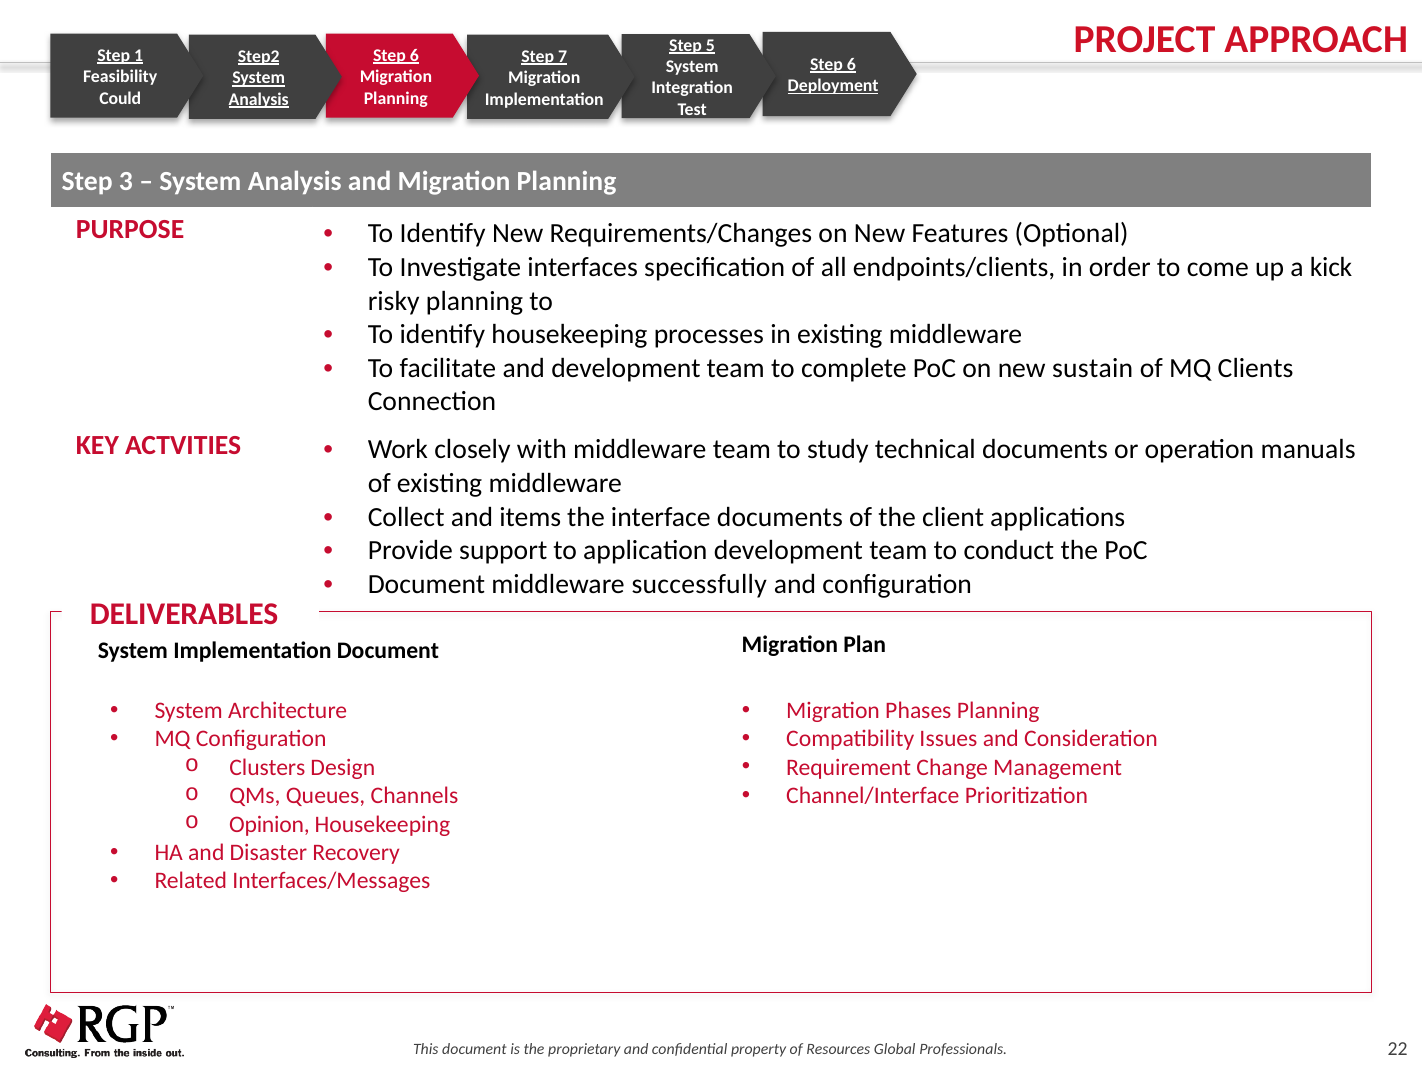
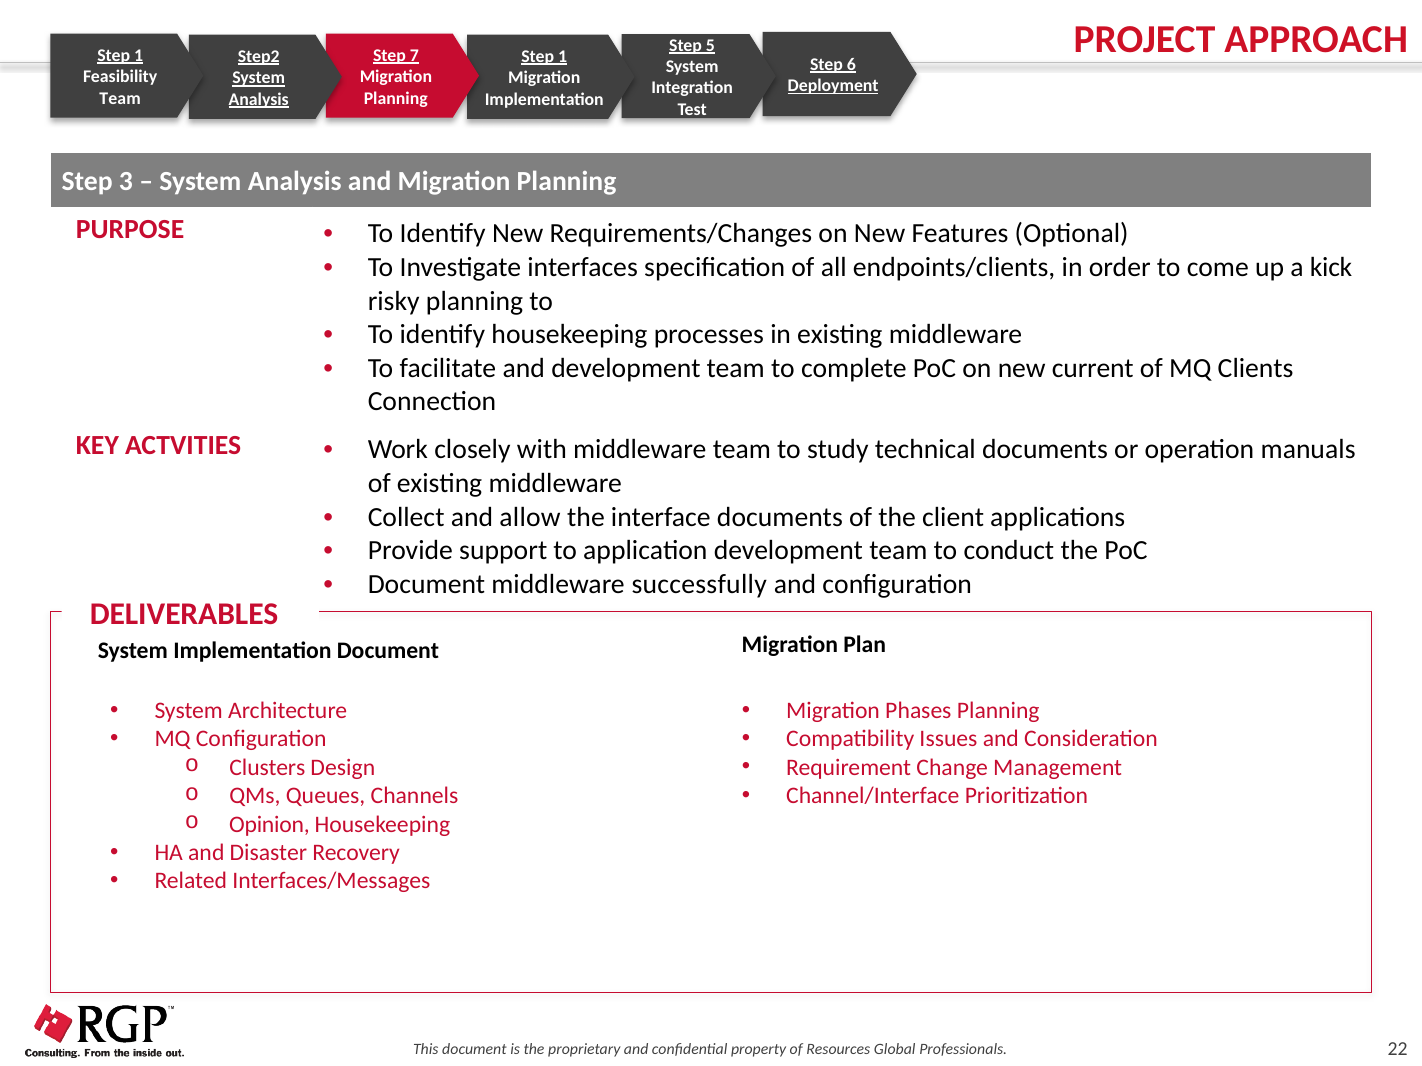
6 at (414, 55): 6 -> 7
7 at (563, 57): 7 -> 1
Could at (120, 98): Could -> Team
sustain: sustain -> current
items: items -> allow
